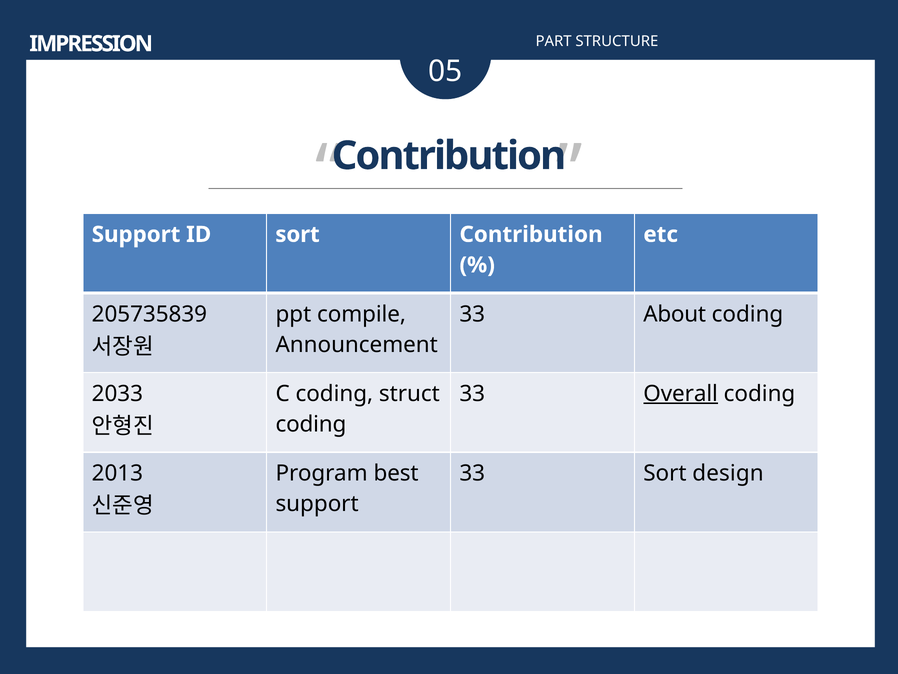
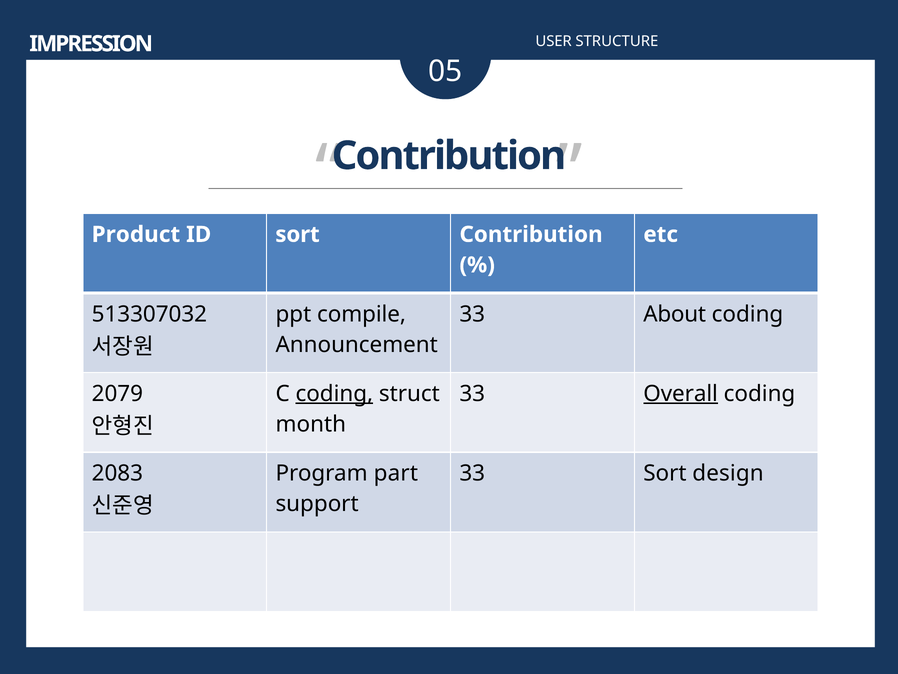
PART: PART -> USER
Support at (136, 234): Support -> Product
205735839: 205735839 -> 513307032
2033: 2033 -> 2079
coding at (334, 393) underline: none -> present
coding at (311, 424): coding -> month
2013: 2013 -> 2083
best: best -> part
